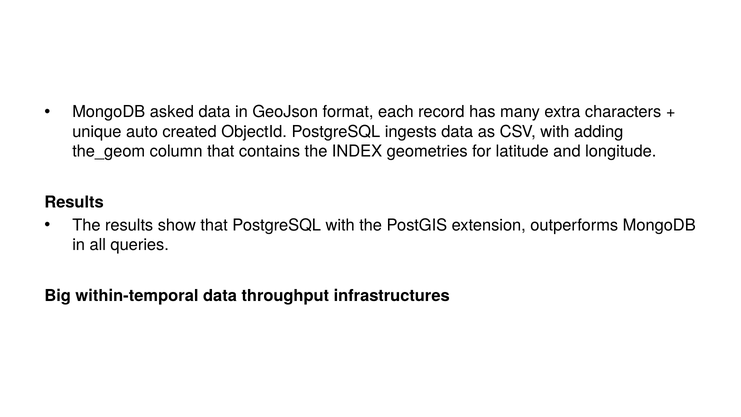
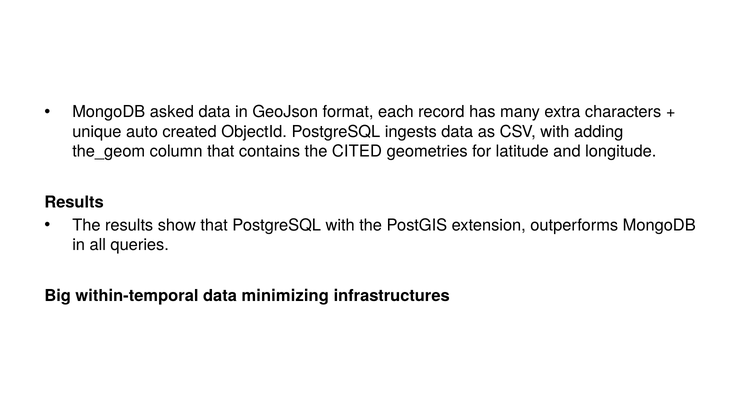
INDEX: INDEX -> CITED
throughput: throughput -> minimizing
